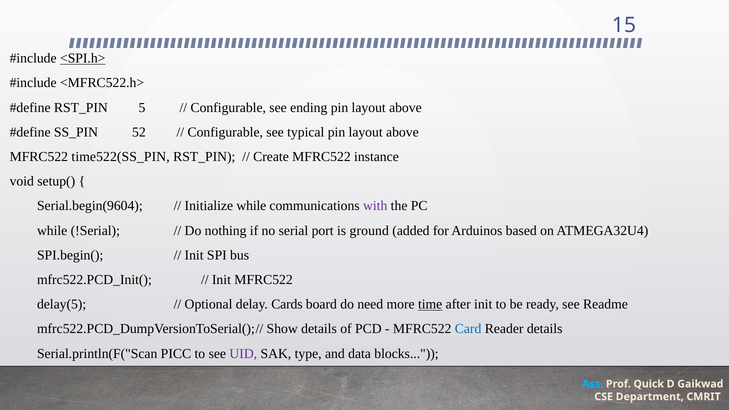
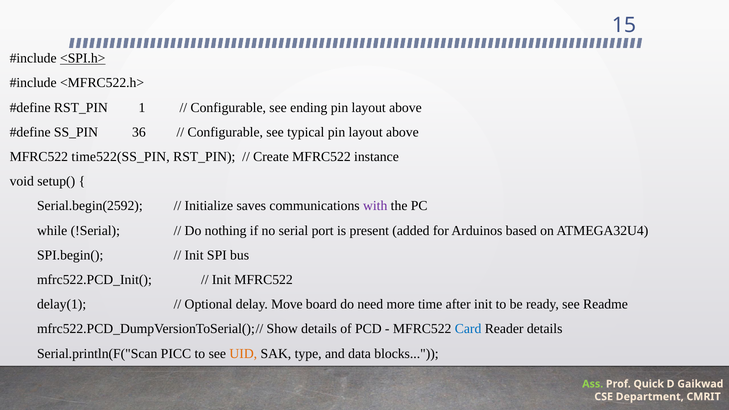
5: 5 -> 1
52: 52 -> 36
Serial.begin(9604: Serial.begin(9604 -> Serial.begin(2592
Initialize while: while -> saves
ground: ground -> present
delay(5: delay(5 -> delay(1
Cards: Cards -> Move
time underline: present -> none
UID colour: purple -> orange
Ass colour: light blue -> light green
